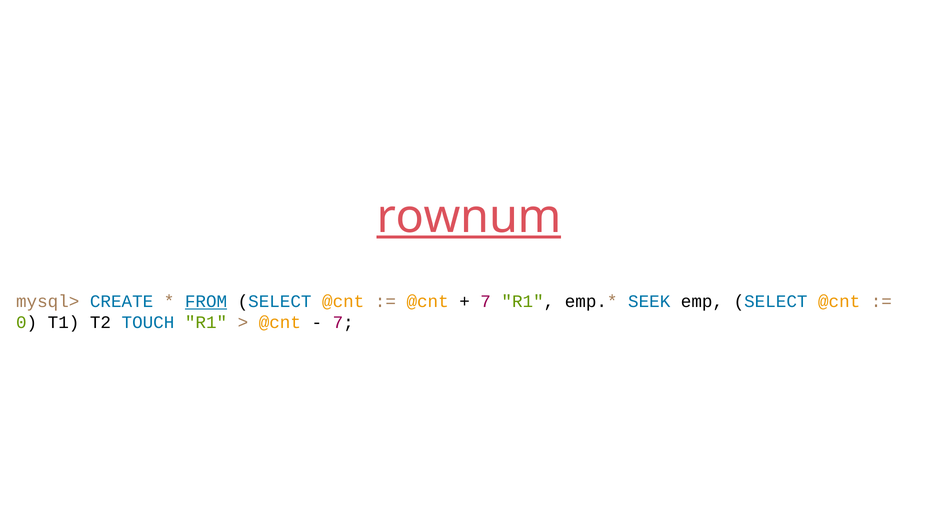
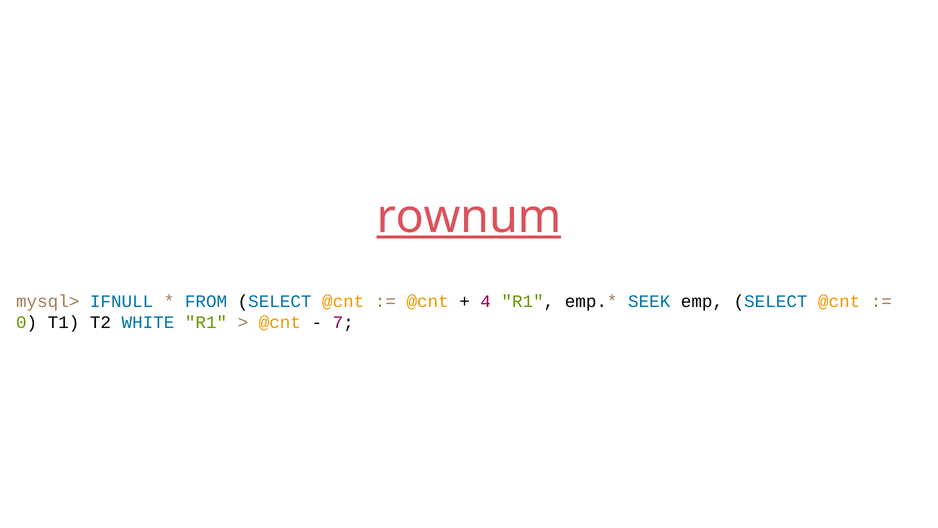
CREATE: CREATE -> IFNULL
FROM underline: present -> none
7 at (486, 301): 7 -> 4
TOUCH: TOUCH -> WHITE
